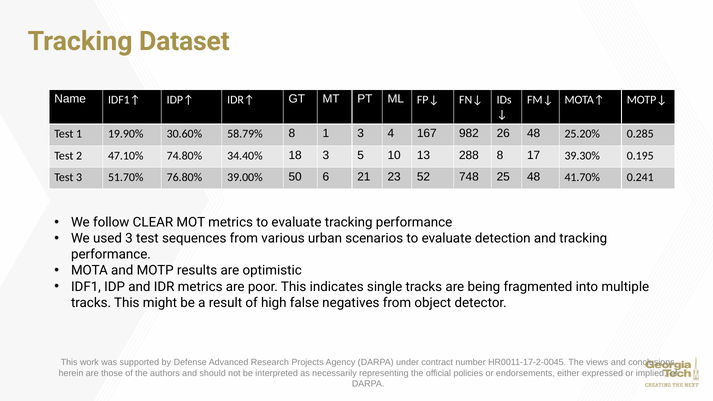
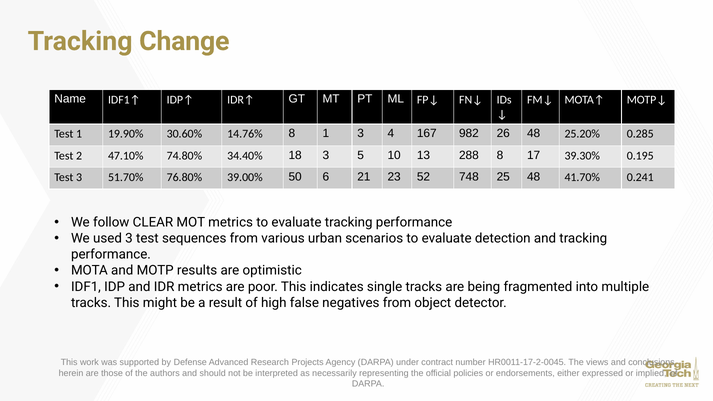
Dataset: Dataset -> Change
58.79%: 58.79% -> 14.76%
